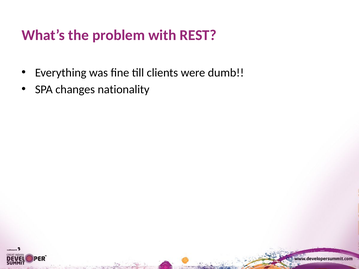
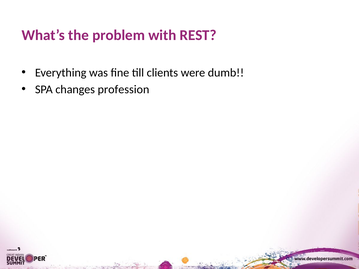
nationality: nationality -> profession
